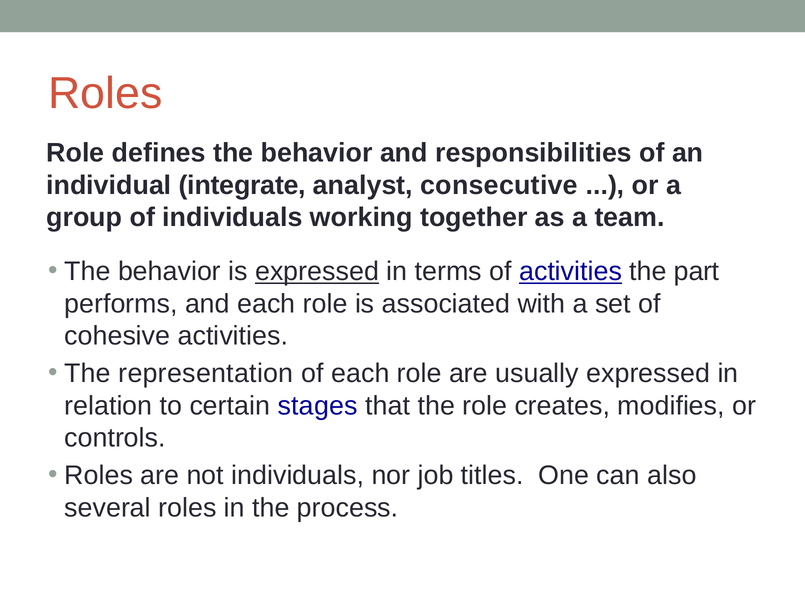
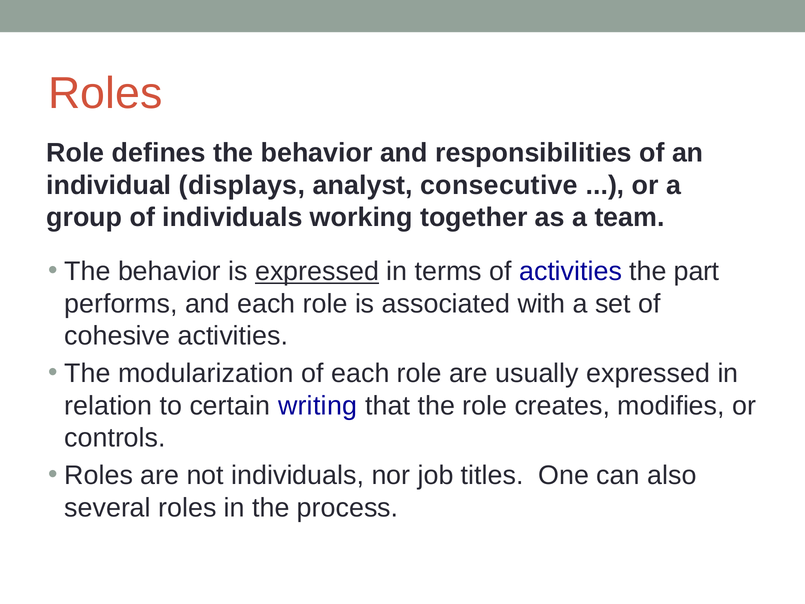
integrate: integrate -> displays
activities at (571, 271) underline: present -> none
representation: representation -> modularization
stages: stages -> writing
